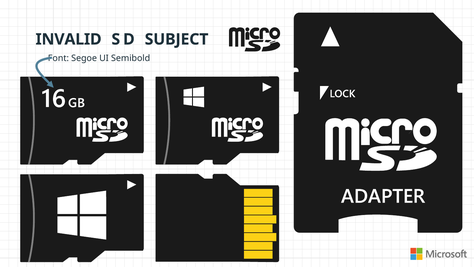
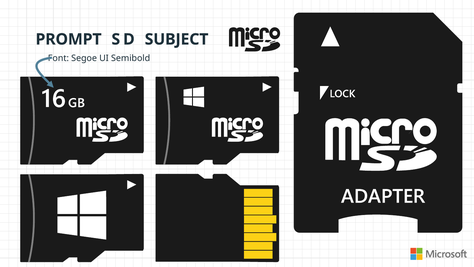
INVALID: INVALID -> PROMPT
